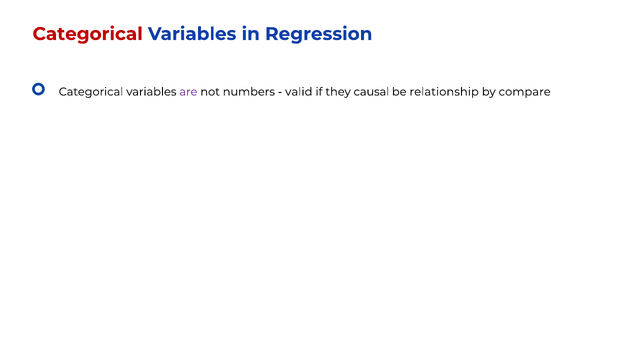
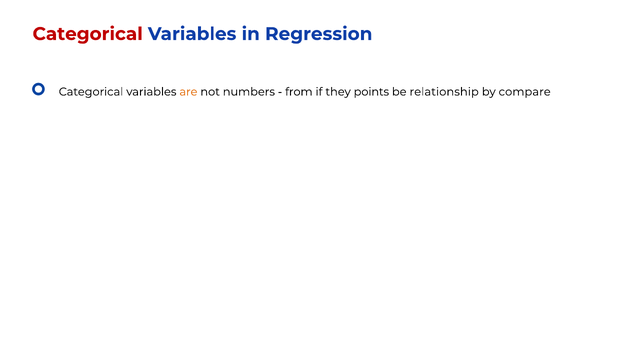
are colour: purple -> orange
valid: valid -> from
causal: causal -> points
